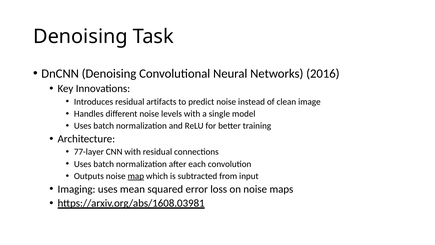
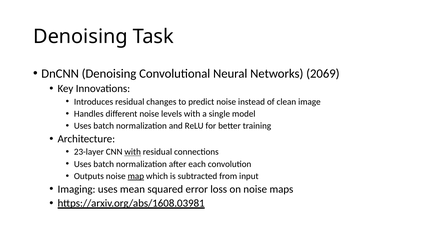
2016: 2016 -> 2069
artifacts: artifacts -> changes
77-layer: 77-layer -> 23-layer
with at (133, 152) underline: none -> present
